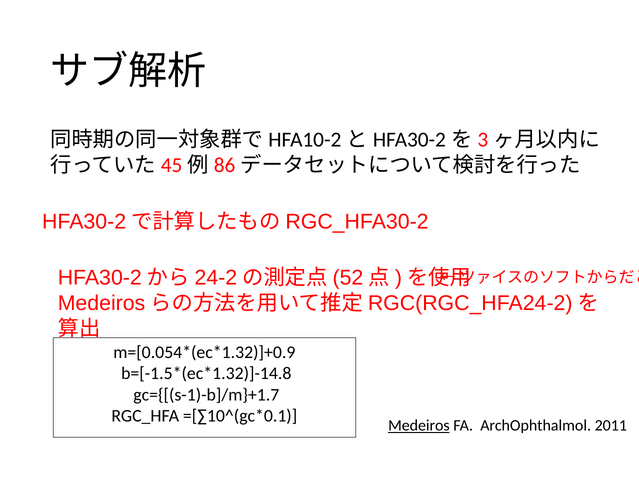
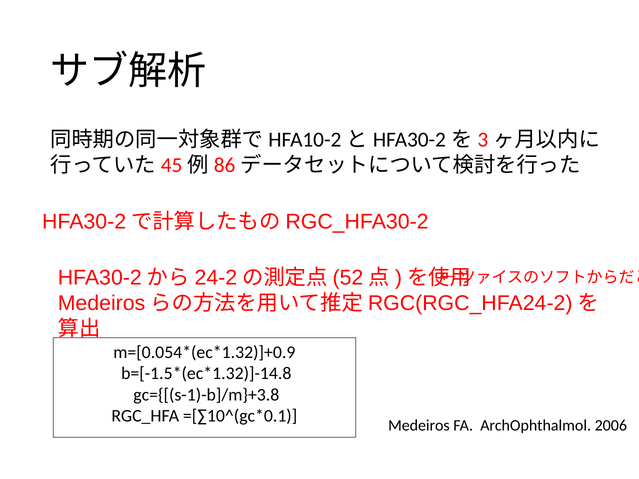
gc={[(s-1)-b]/m}+1.7: gc={[(s-1)-b]/m}+1.7 -> gc={[(s-1)-b]/m}+3.8
Medeiros underline: present -> none
2011: 2011 -> 2006
